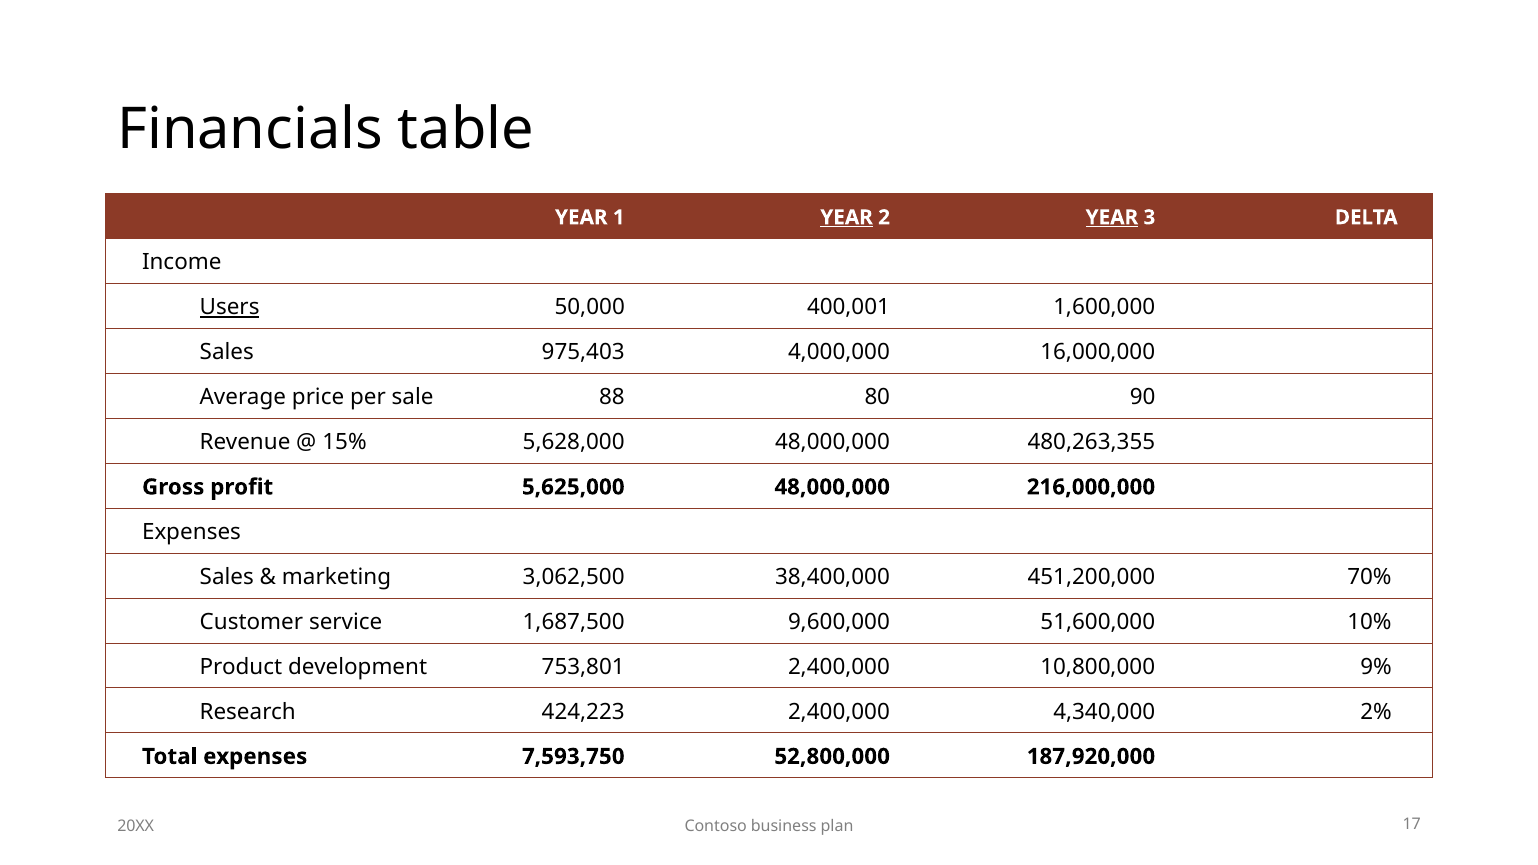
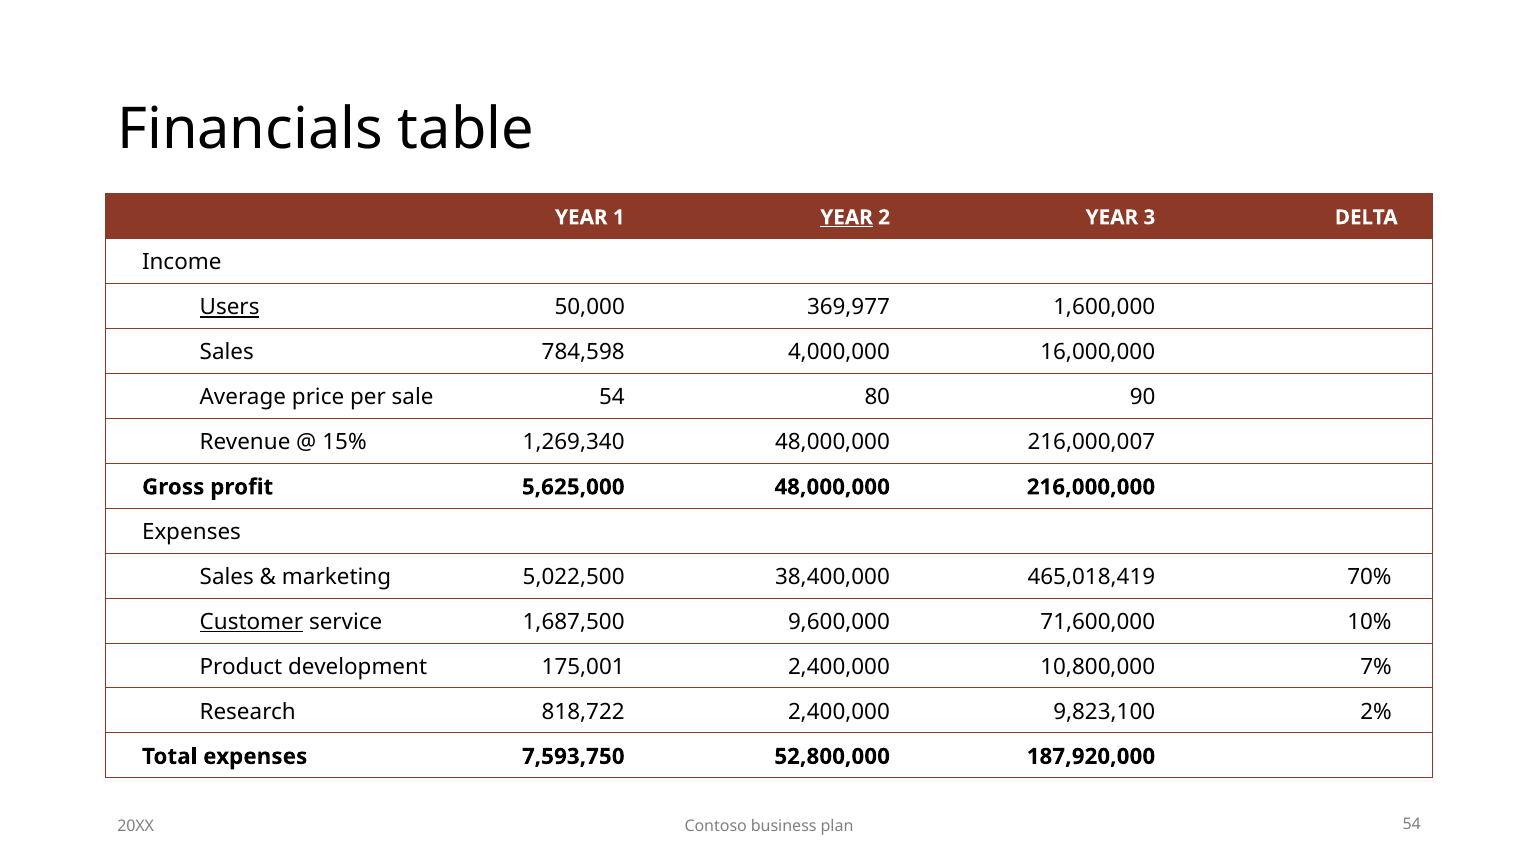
YEAR at (1112, 217) underline: present -> none
400,001: 400,001 -> 369,977
975,403: 975,403 -> 784,598
sale 88: 88 -> 54
5,628,000: 5,628,000 -> 1,269,340
480,263,355: 480,263,355 -> 216,000,007
3,062,500: 3,062,500 -> 5,022,500
451,200,000: 451,200,000 -> 465,018,419
Customer underline: none -> present
51,600,000: 51,600,000 -> 71,600,000
753,801: 753,801 -> 175,001
9%: 9% -> 7%
424,223: 424,223 -> 818,722
4,340,000: 4,340,000 -> 9,823,100
plan 17: 17 -> 54
